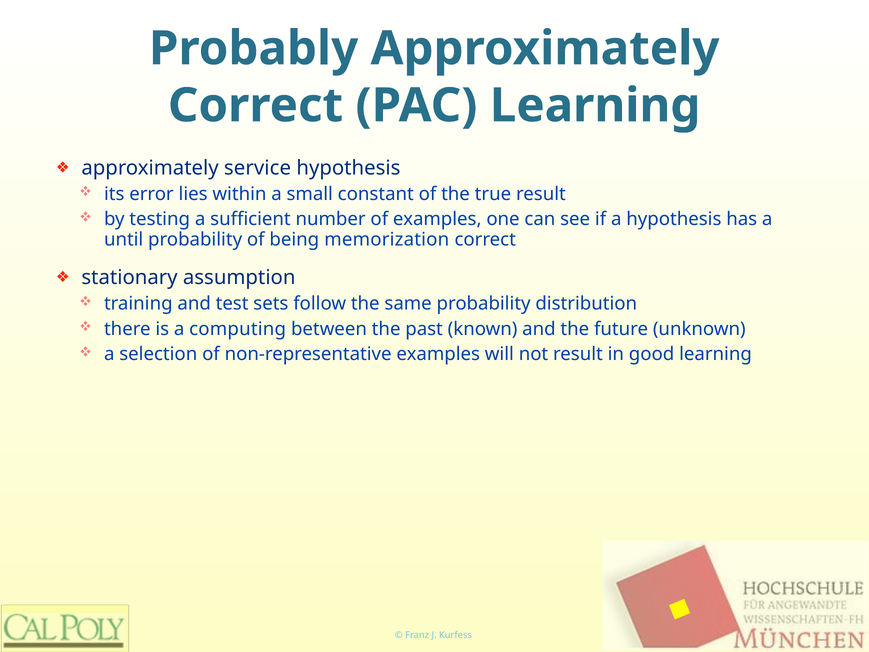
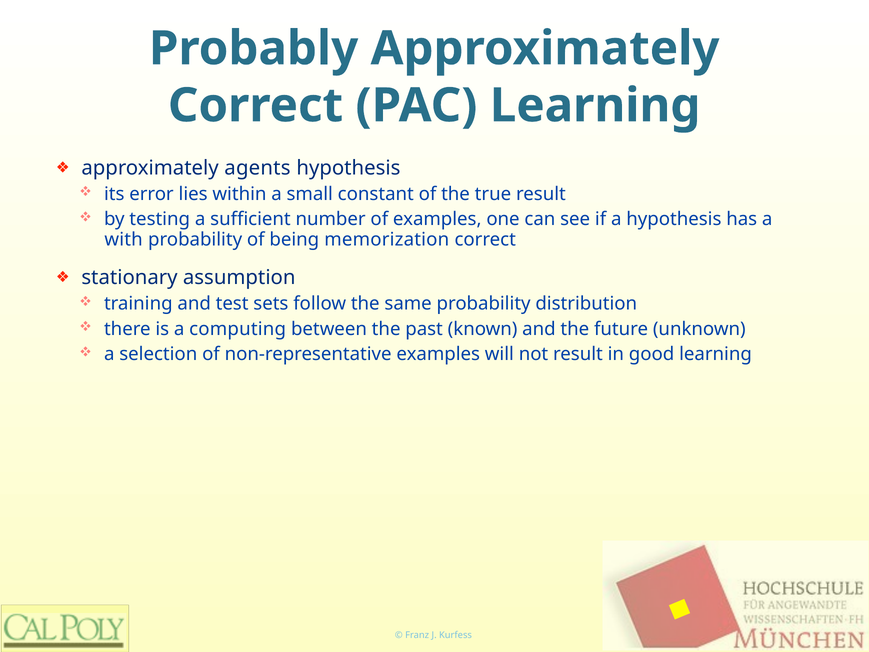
service: service -> agents
until: until -> with
